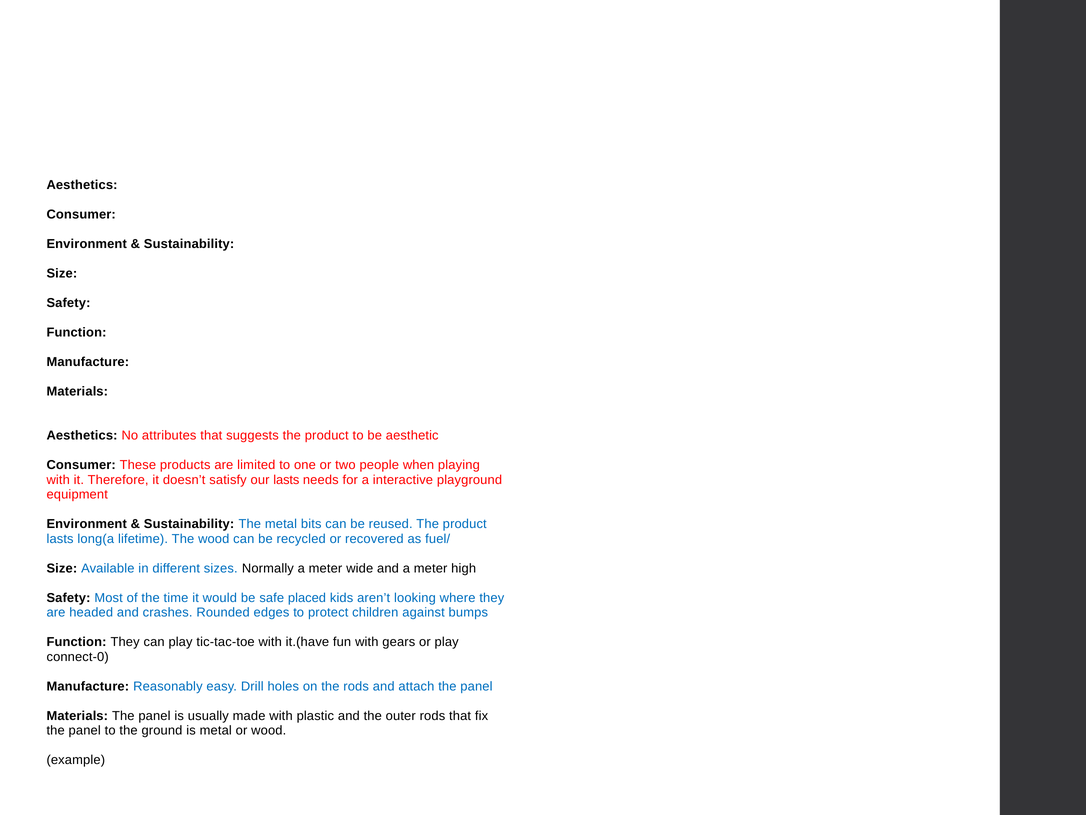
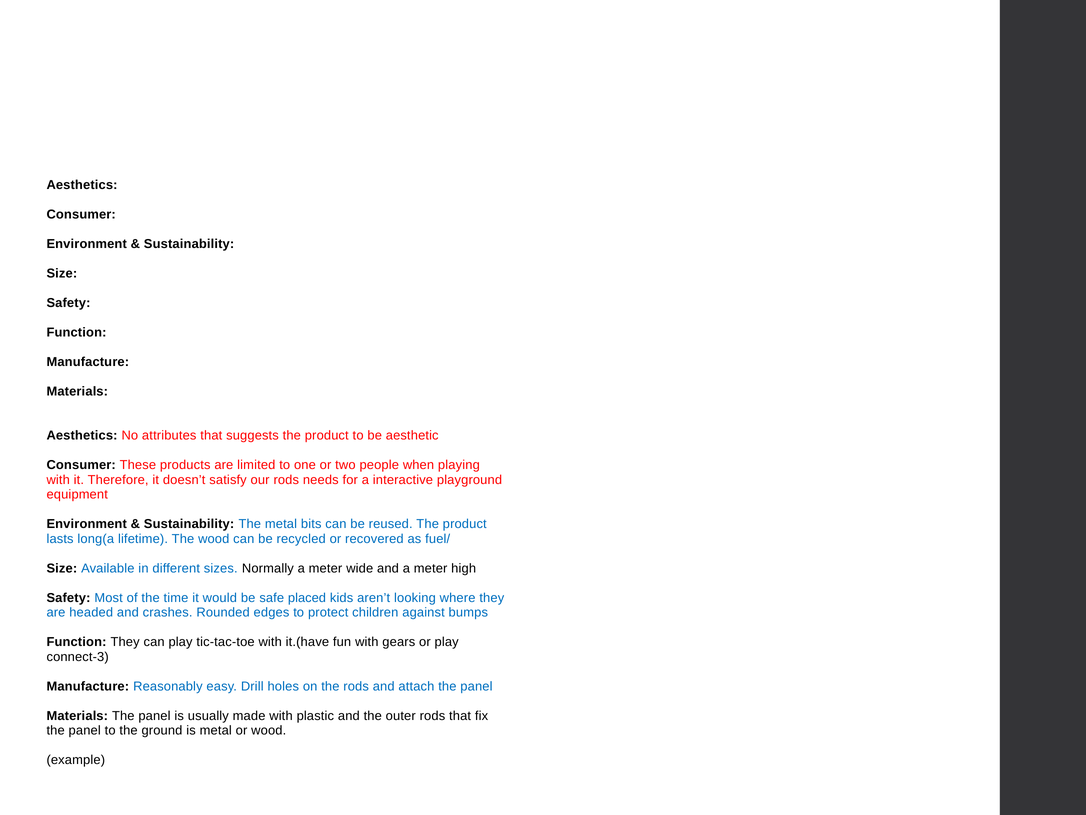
our lasts: lasts -> rods
connect-0: connect-0 -> connect-3
